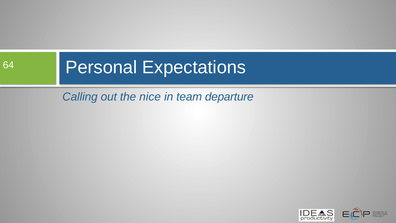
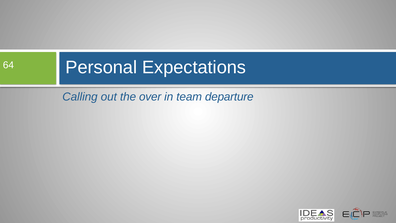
nice: nice -> over
